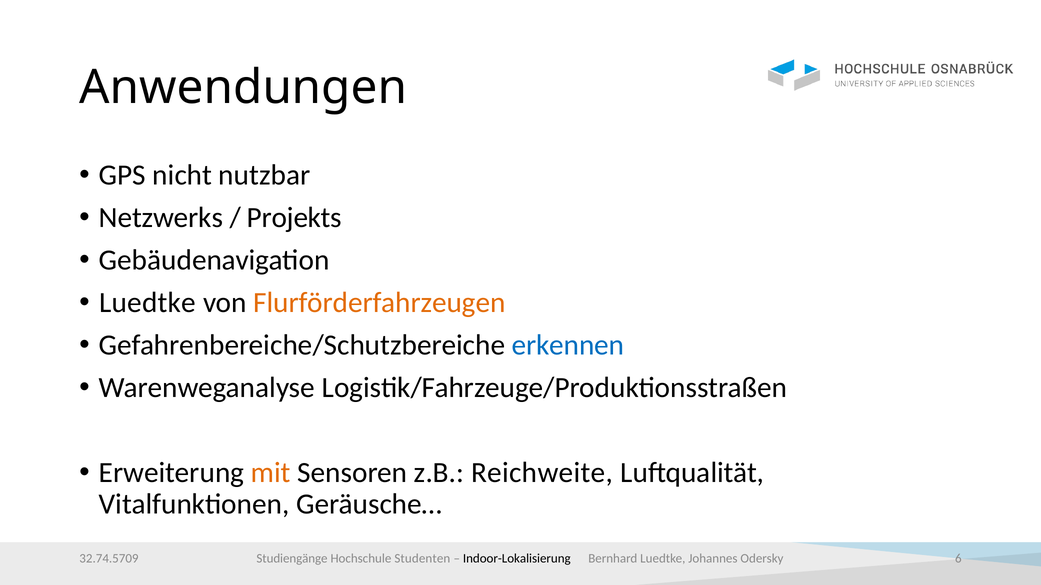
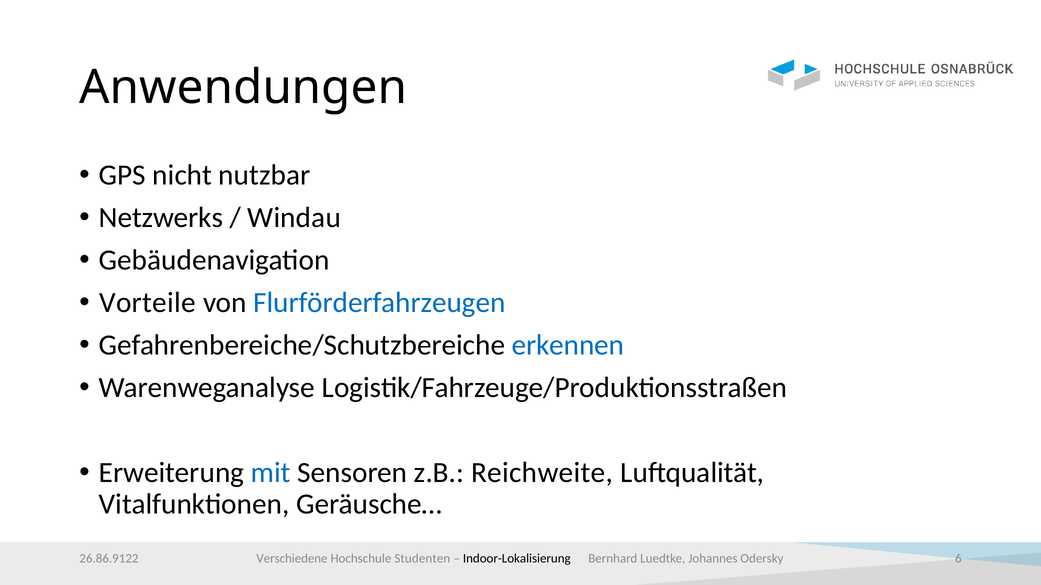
Projekts: Projekts -> Windau
Luedtke at (148, 303): Luedtke -> Vorteile
Flurförderfahrzeugen colour: orange -> blue
mit colour: orange -> blue
Studiengänge: Studiengänge -> Verschiedene
32.74.5709: 32.74.5709 -> 26.86.9122
